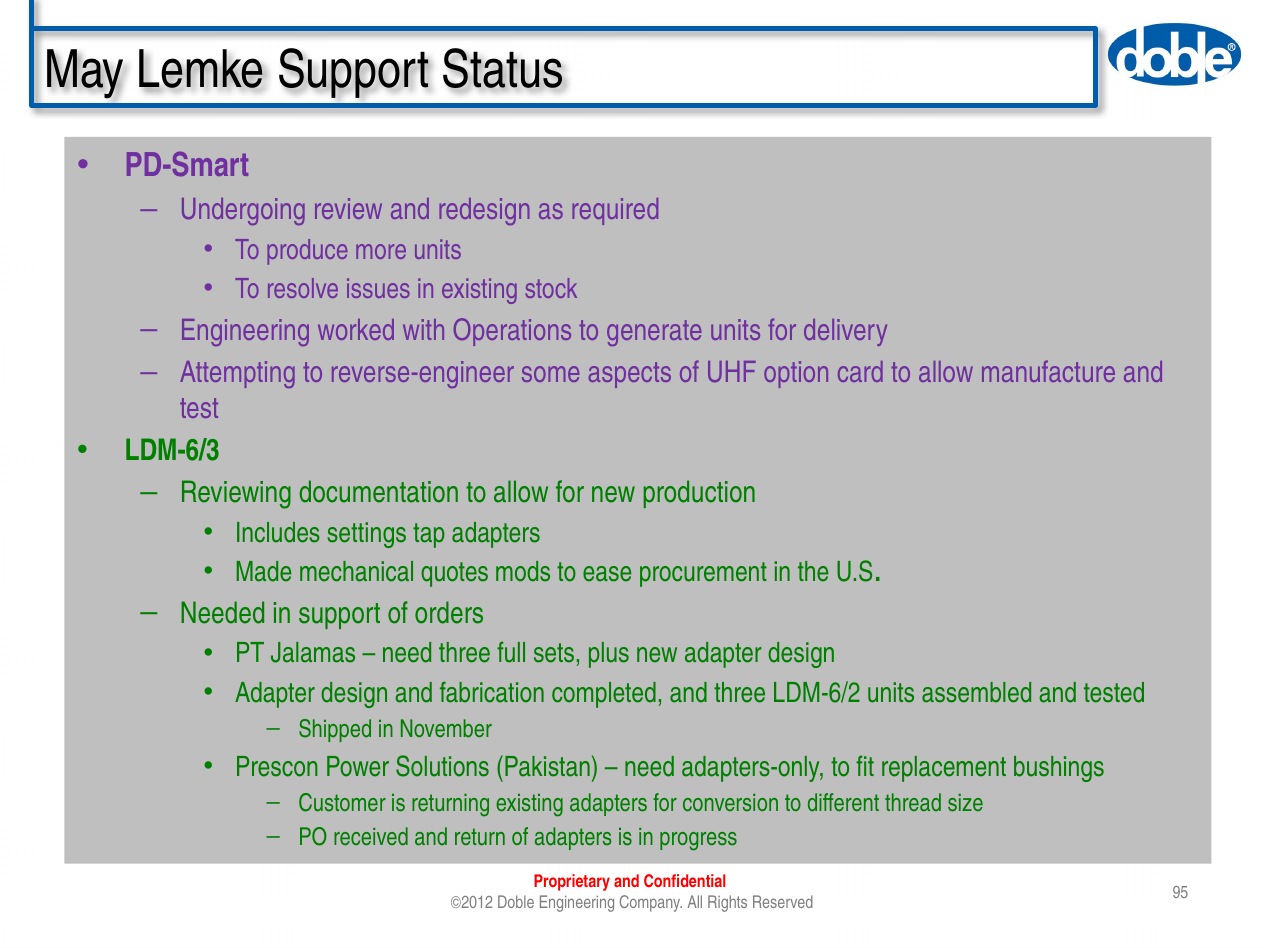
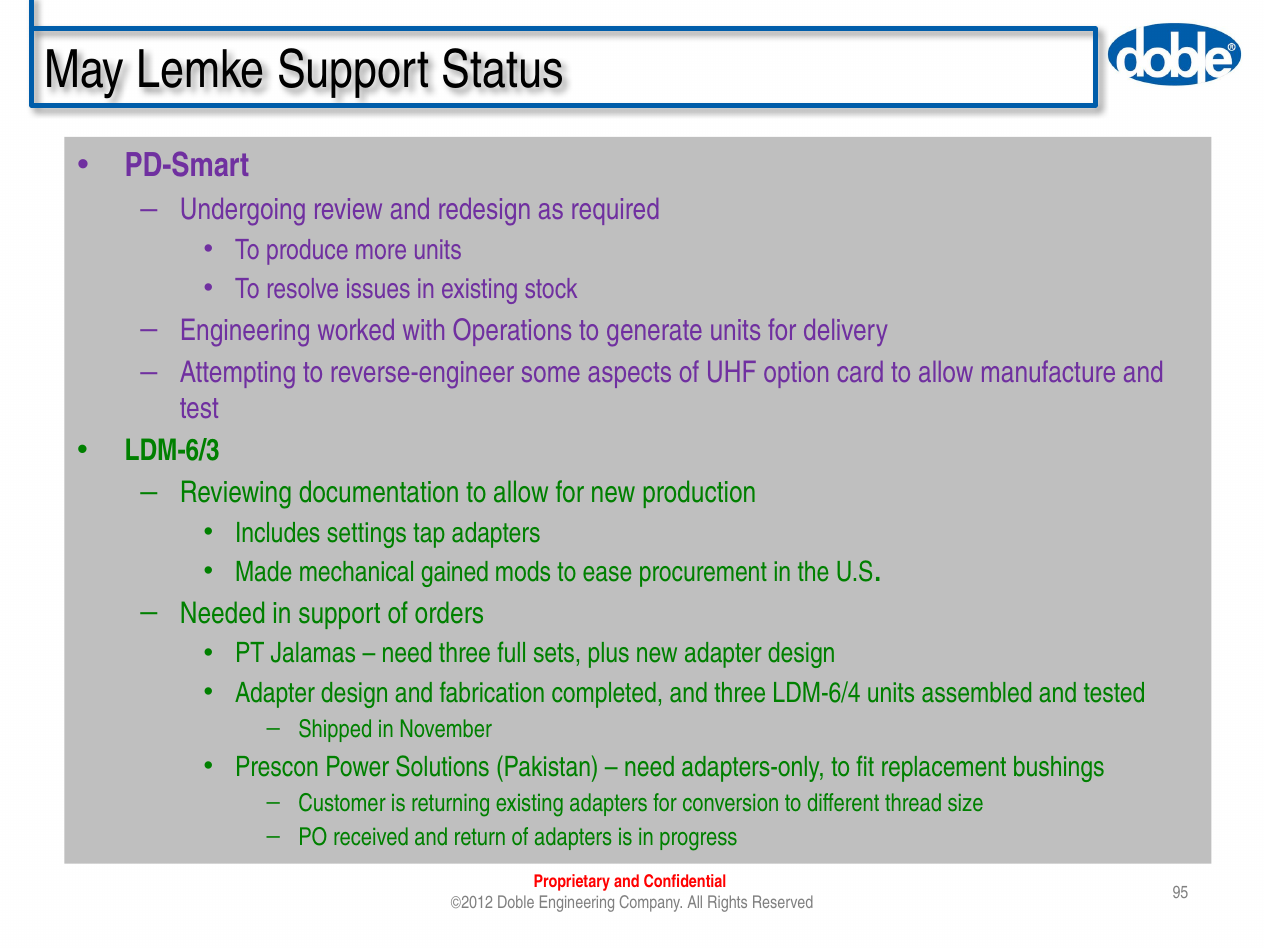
quotes: quotes -> gained
LDM-6/2: LDM-6/2 -> LDM-6/4
